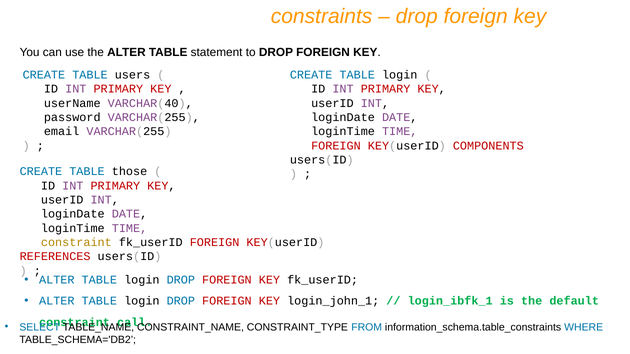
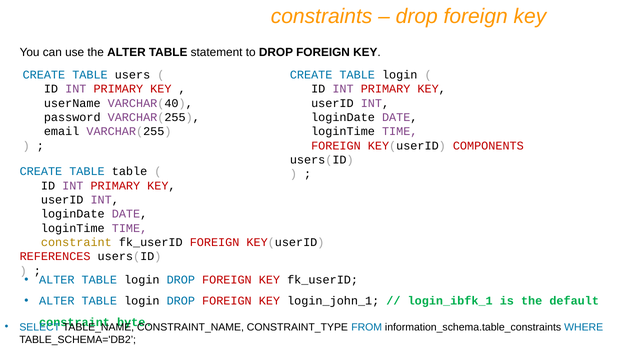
TABLE those: those -> table
call: call -> byte
